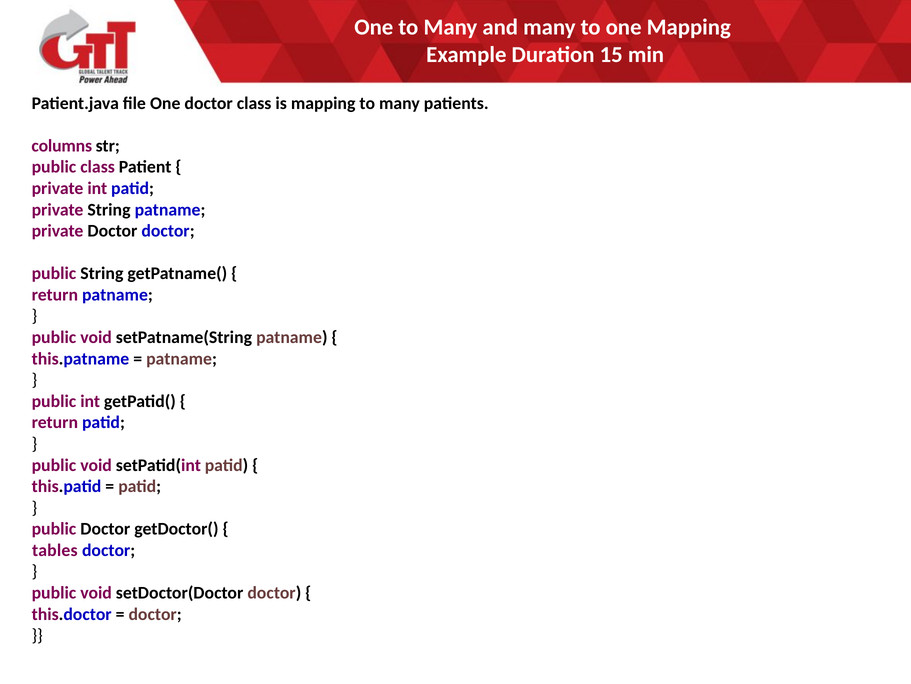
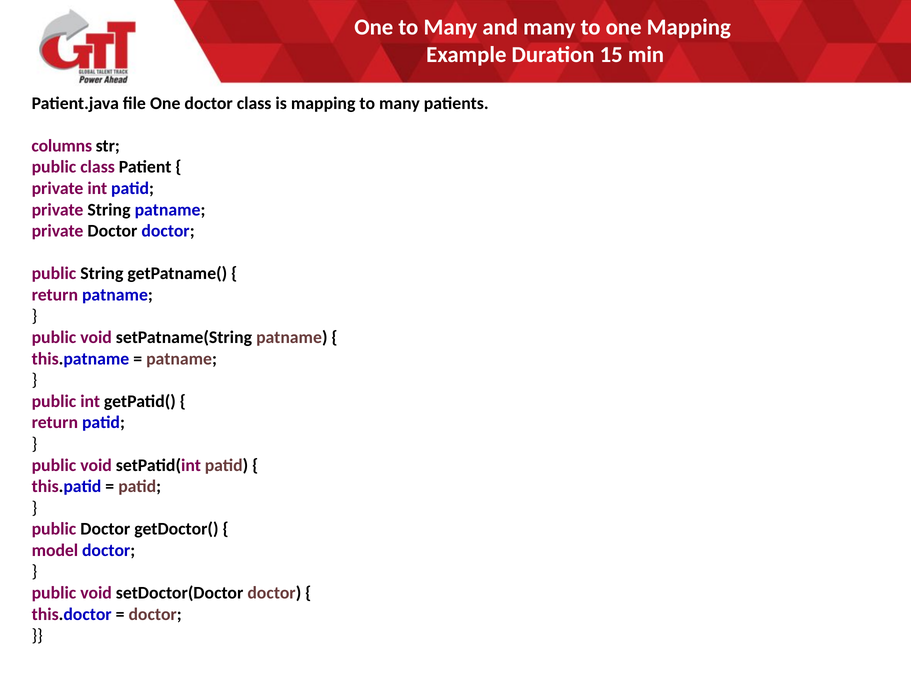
tables: tables -> model
